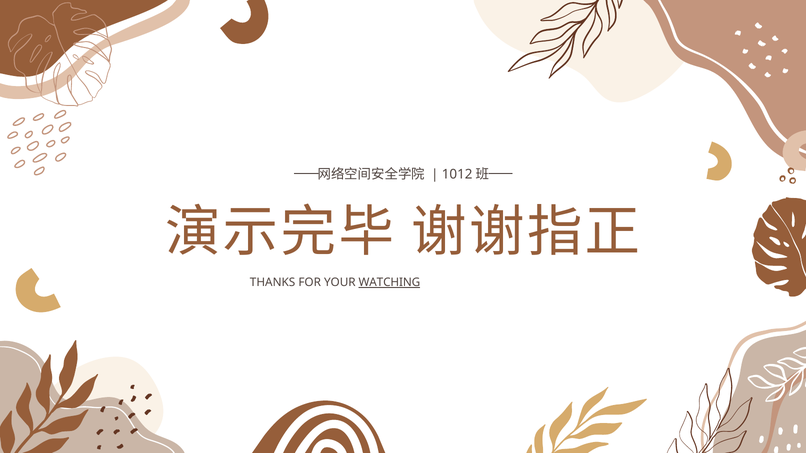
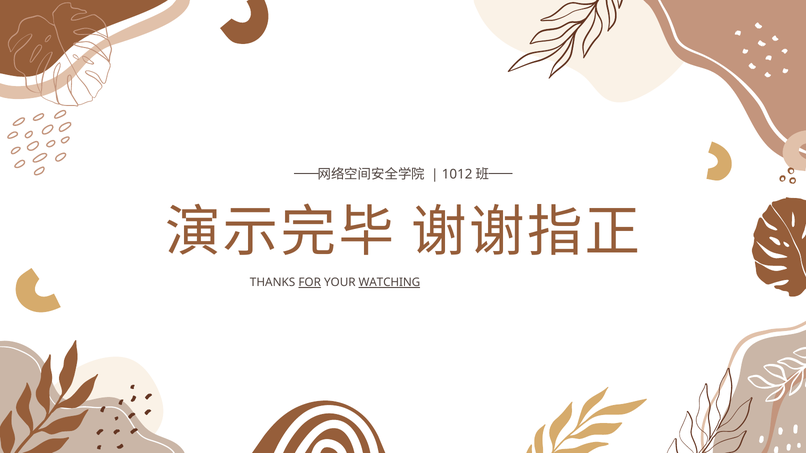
FOR underline: none -> present
